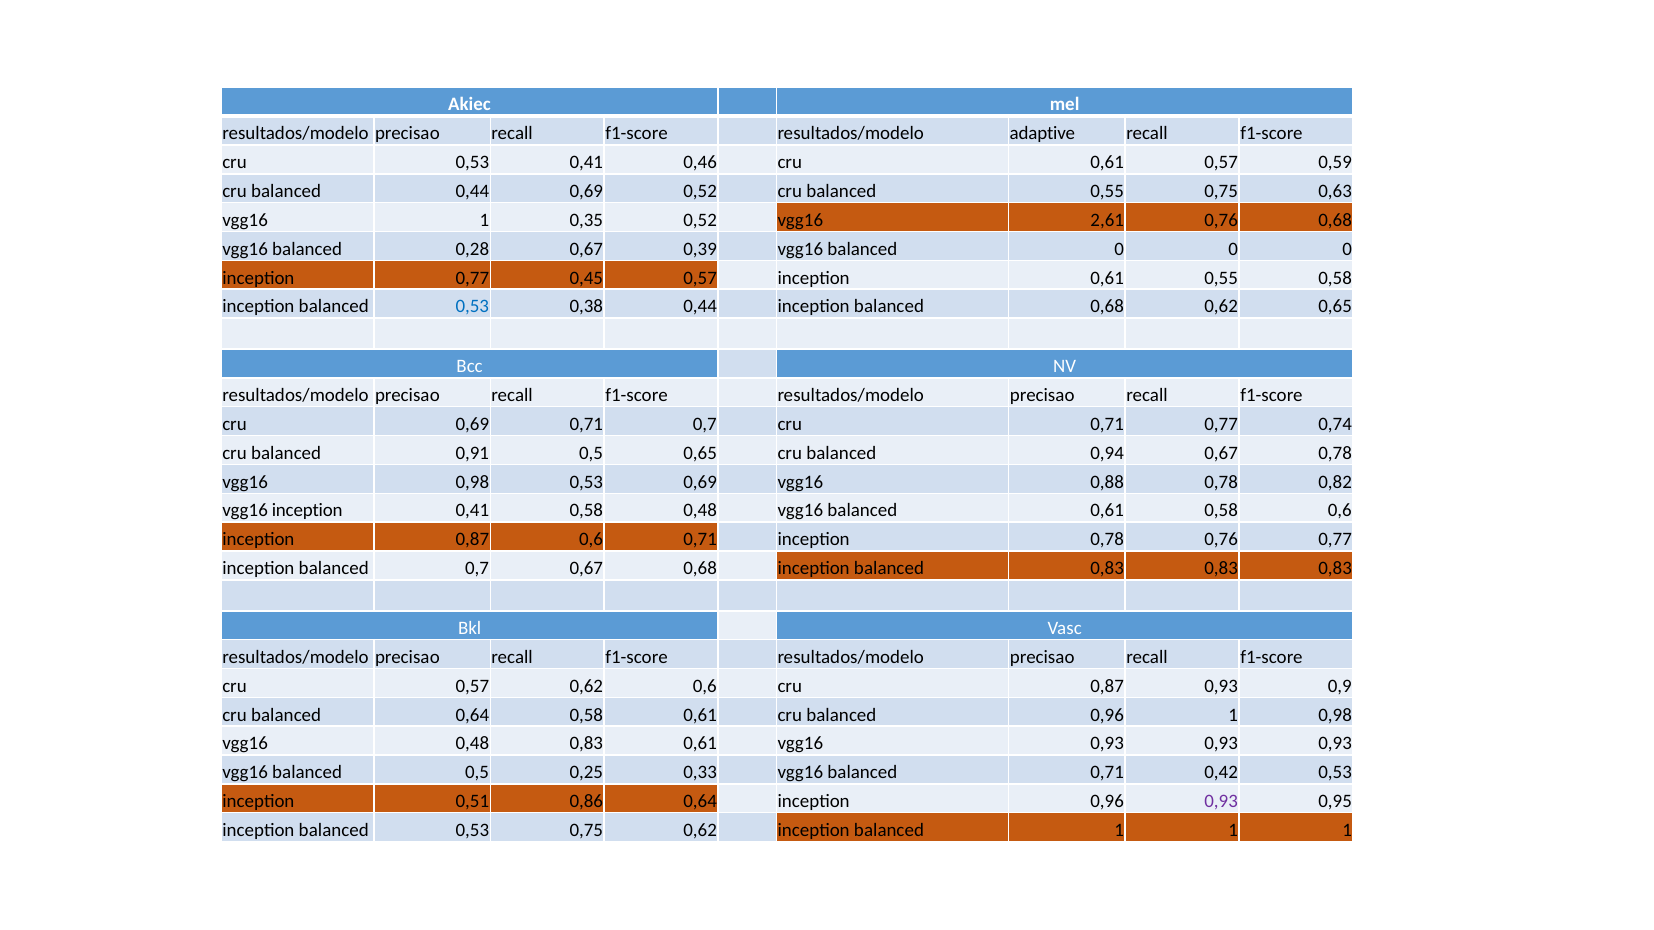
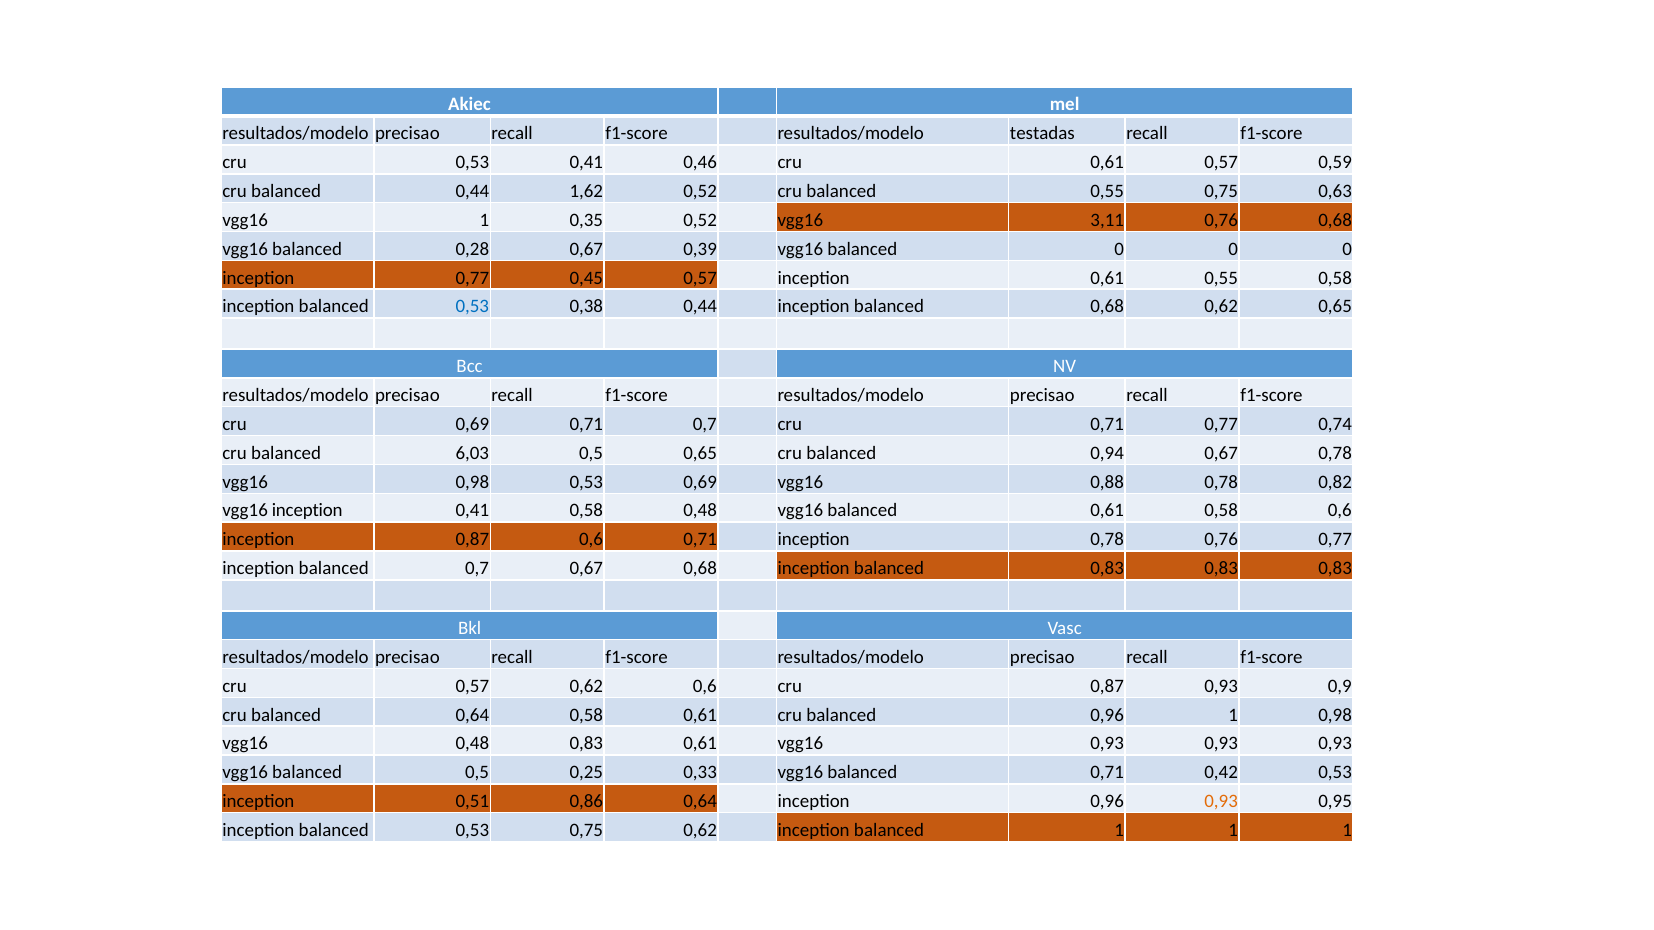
adaptive: adaptive -> testadas
0,44 0,69: 0,69 -> 1,62
2,61: 2,61 -> 3,11
0,91: 0,91 -> 6,03
0,93 at (1221, 802) colour: purple -> orange
